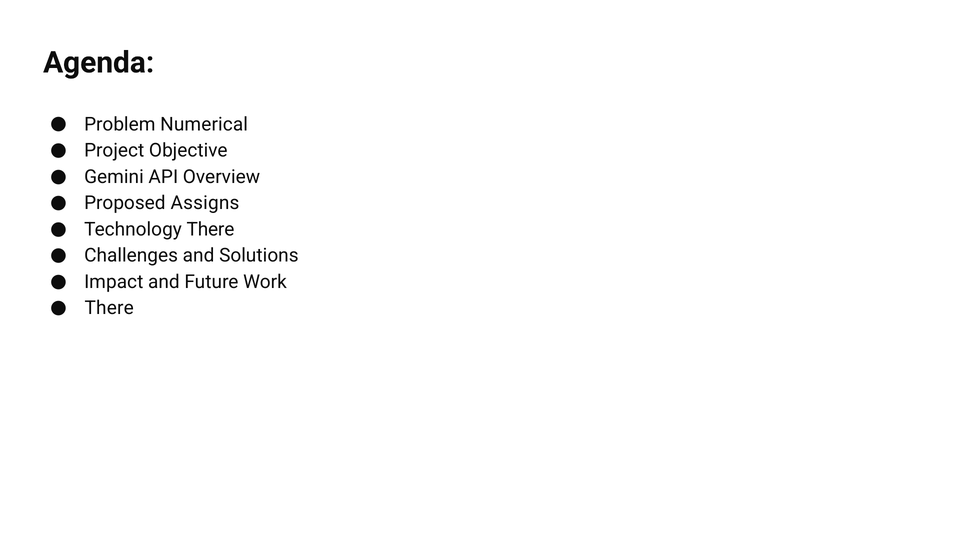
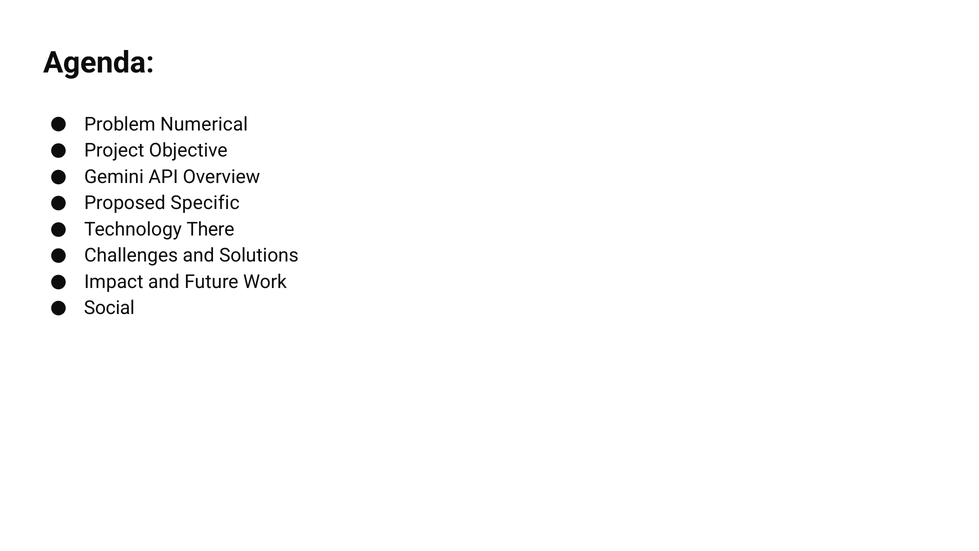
Assigns: Assigns -> Specific
There at (109, 308): There -> Social
